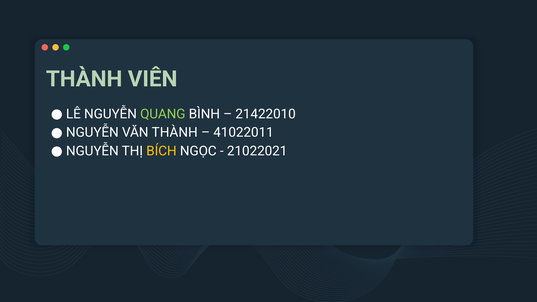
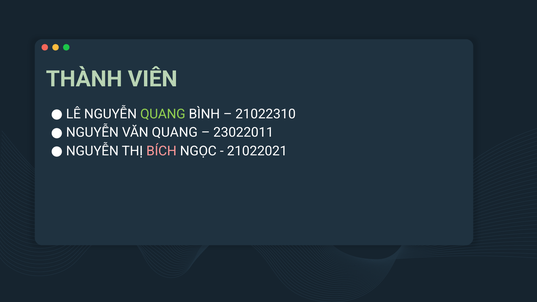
21422010: 21422010 -> 21022310
VĂN THÀNH: THÀNH -> QUANG
41022011: 41022011 -> 23022011
BÍCH colour: yellow -> pink
